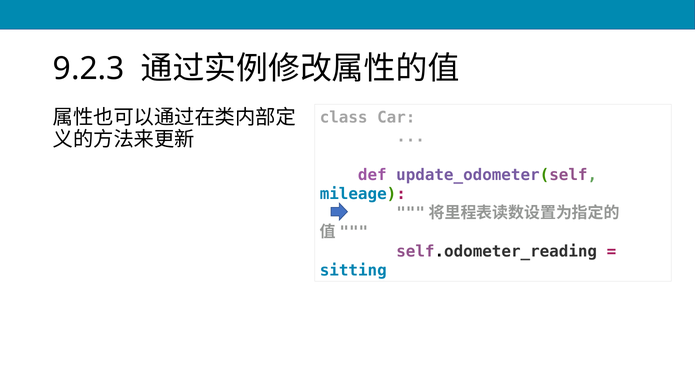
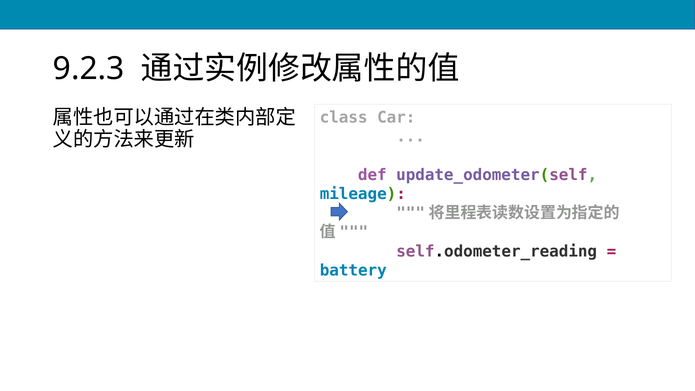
sitting: sitting -> battery
